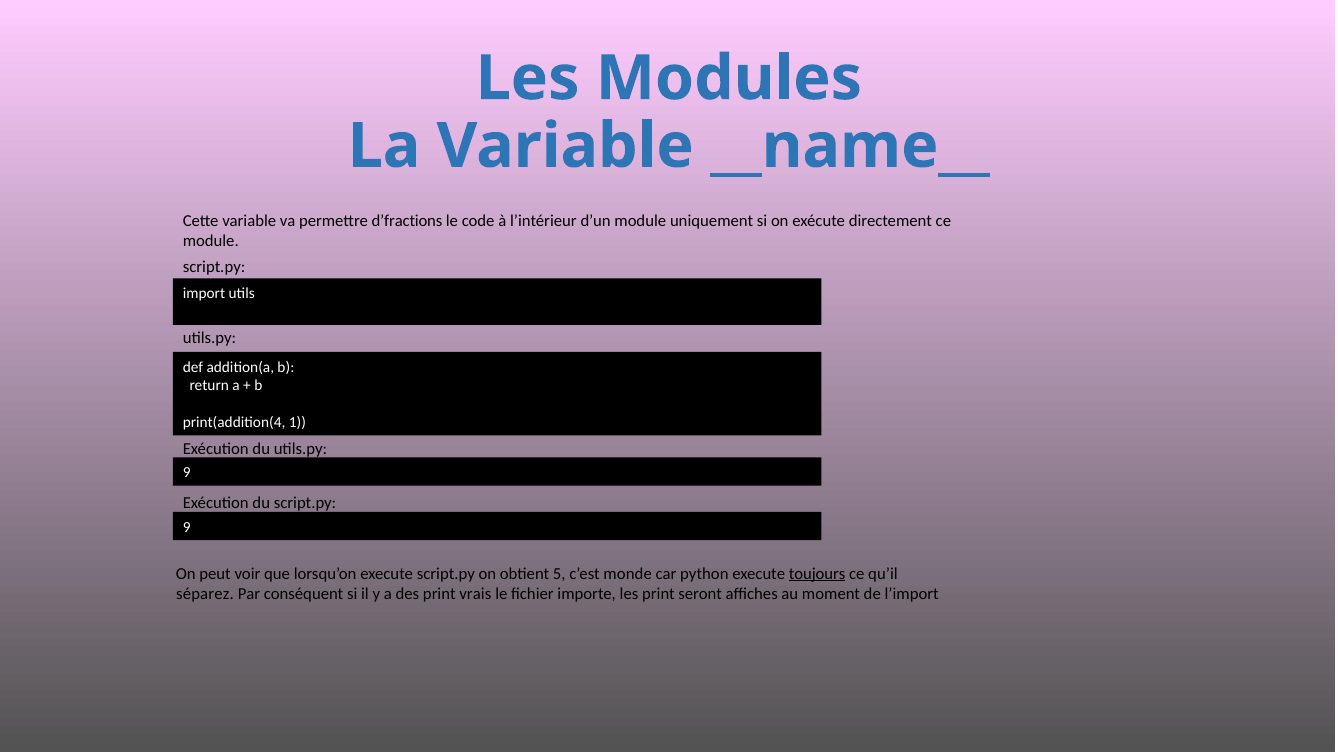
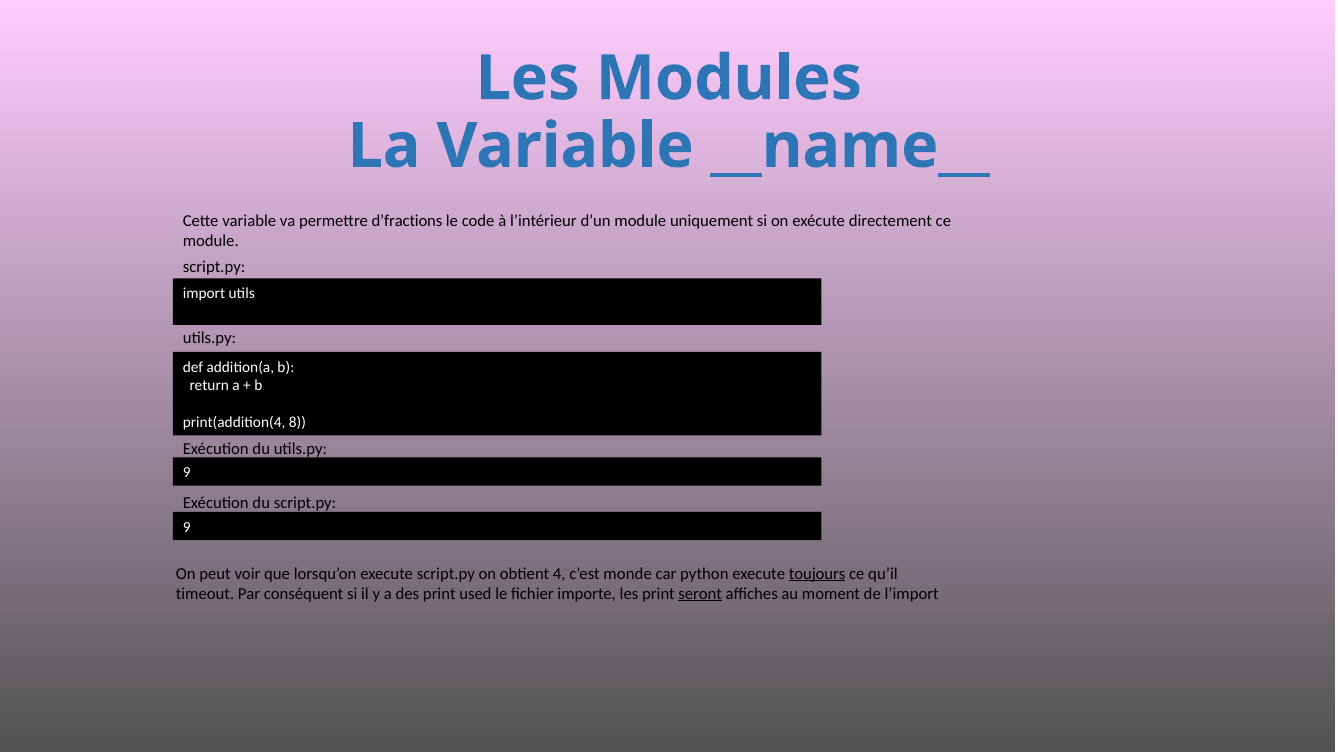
1: 1 -> 8
5: 5 -> 4
séparez: séparez -> timeout
vrais: vrais -> used
seront underline: none -> present
